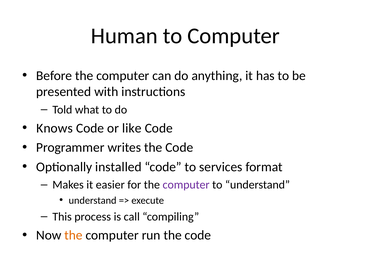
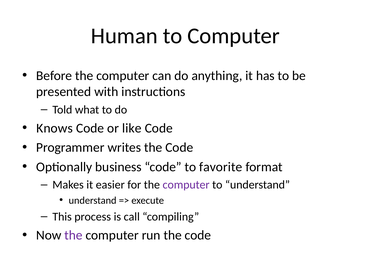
installed: installed -> business
services: services -> favorite
the at (73, 235) colour: orange -> purple
